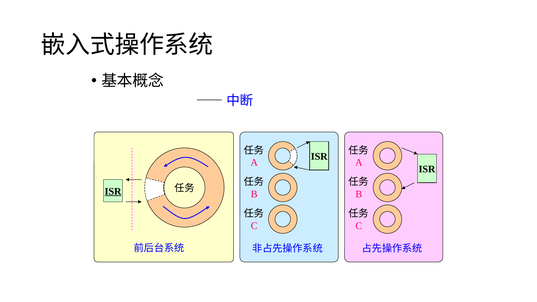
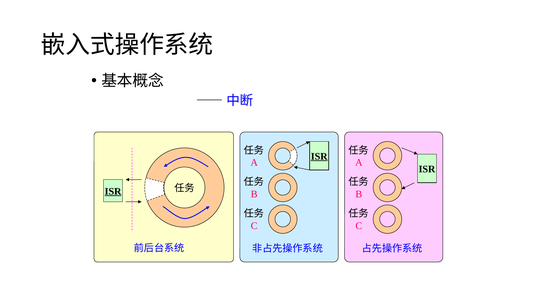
ISR at (319, 156) underline: none -> present
